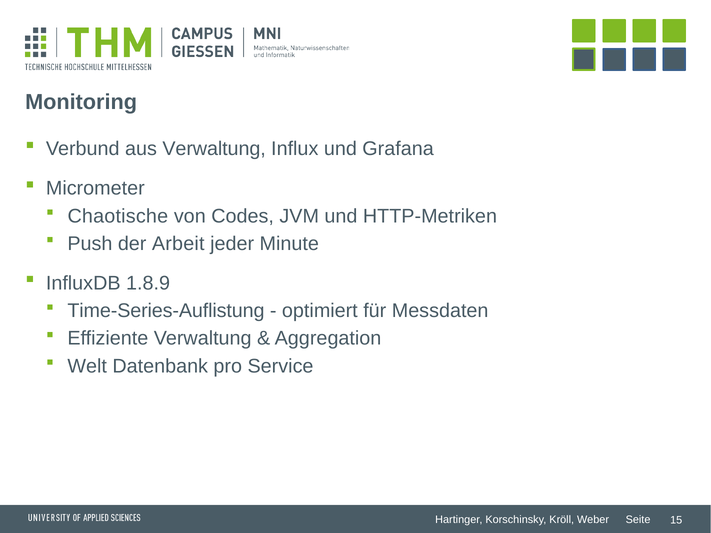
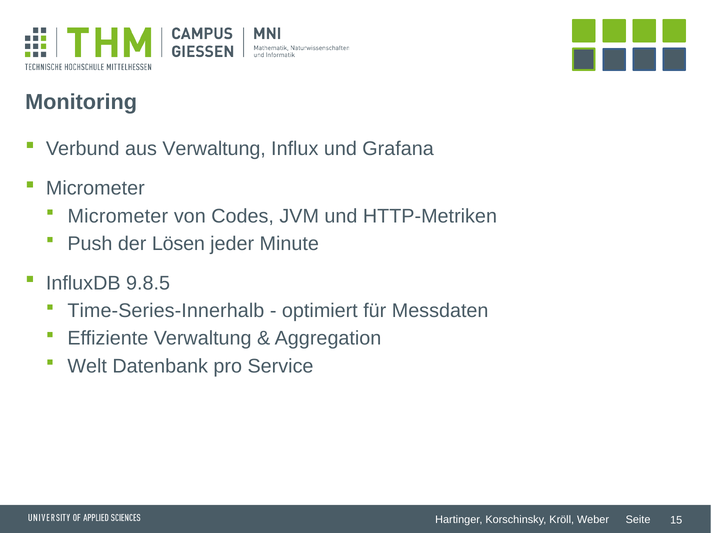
Chaotische at (118, 216): Chaotische -> Micrometer
Arbeit: Arbeit -> Lösen
1.8.9: 1.8.9 -> 9.8.5
Time-Series-Auflistung: Time-Series-Auflistung -> Time-Series-Innerhalb
